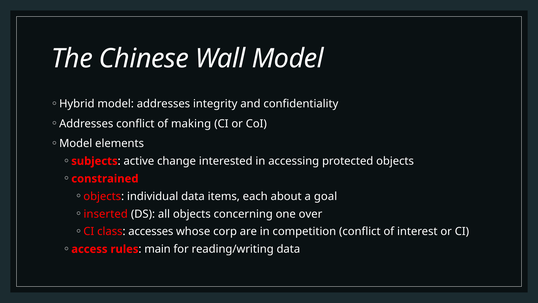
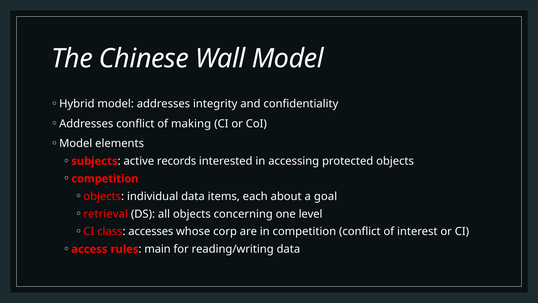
change: change -> records
constrained at (105, 179): constrained -> competition
inserted: inserted -> retrieval
over: over -> level
